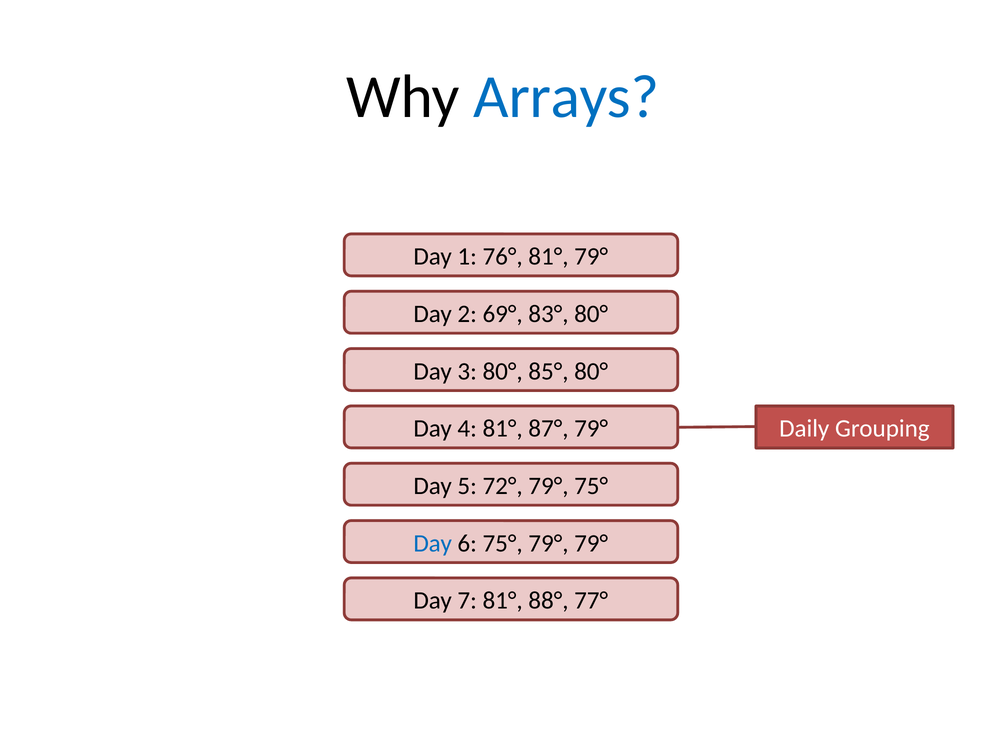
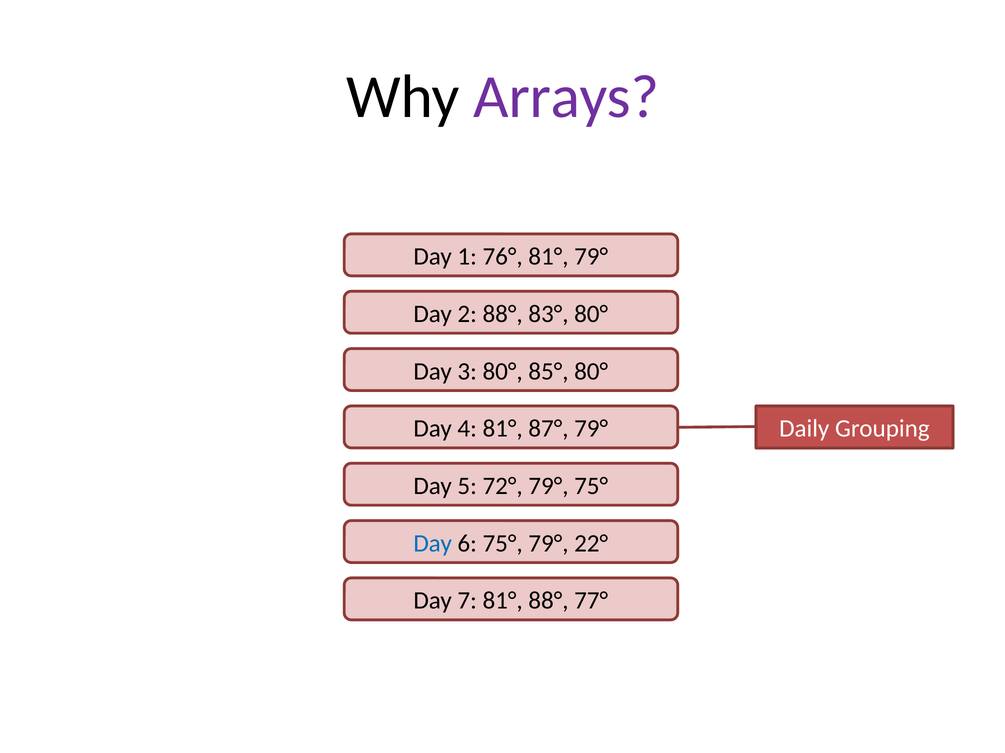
Arrays colour: blue -> purple
2 69°: 69° -> 88°
79° 79°: 79° -> 22°
